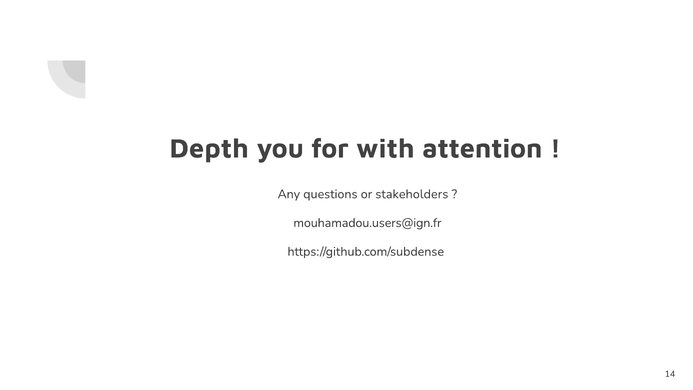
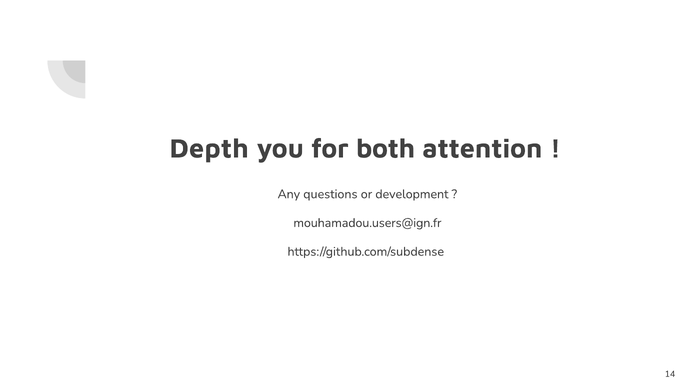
with: with -> both
stakeholders: stakeholders -> development
